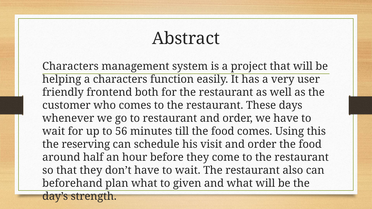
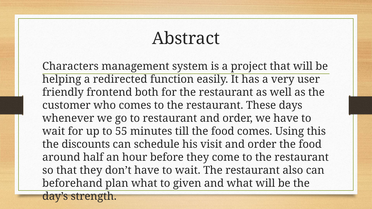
a characters: characters -> redirected
56: 56 -> 55
reserving: reserving -> discounts
